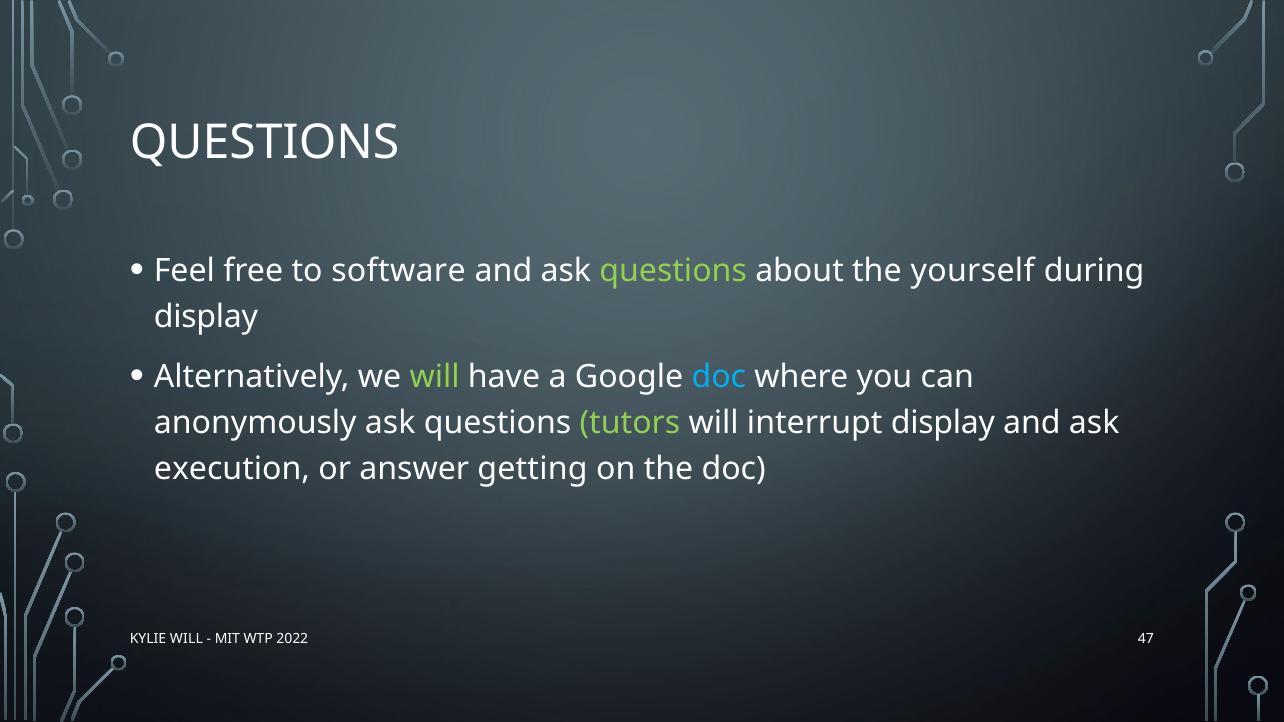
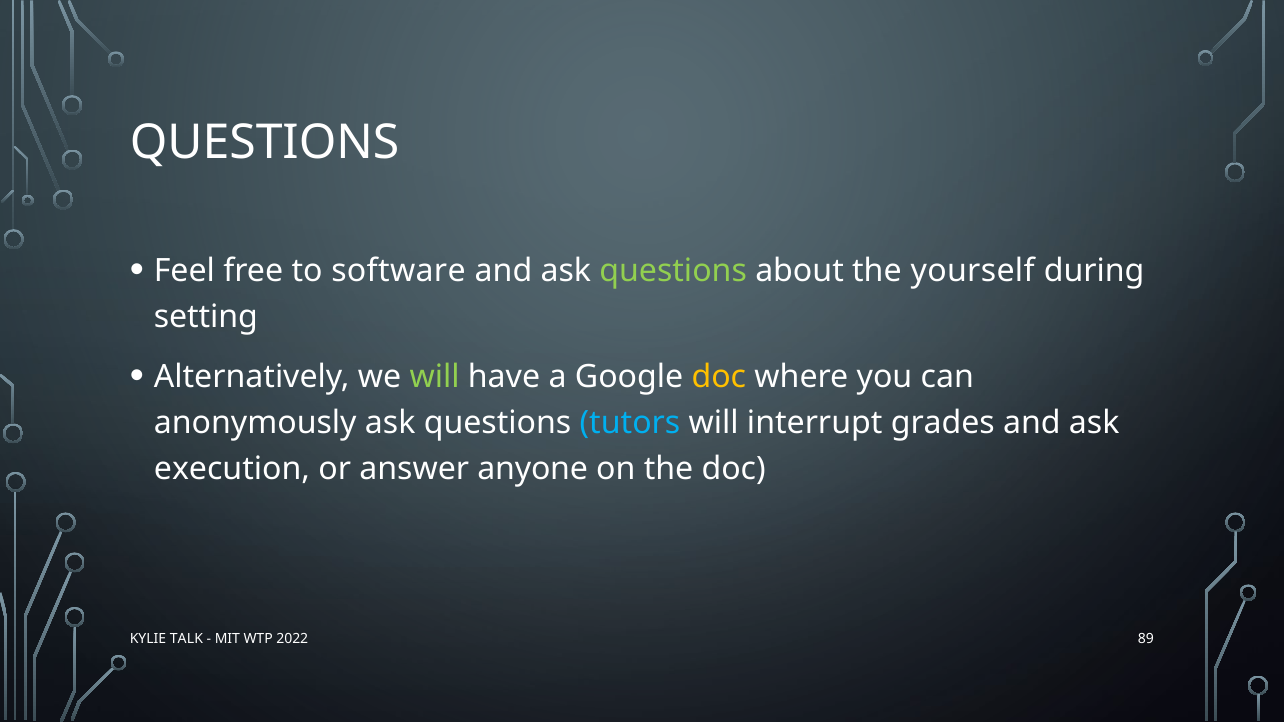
display at (206, 317): display -> setting
doc at (719, 377) colour: light blue -> yellow
tutors colour: light green -> light blue
interrupt display: display -> grades
getting: getting -> anyone
KYLIE WILL: WILL -> TALK
47: 47 -> 89
